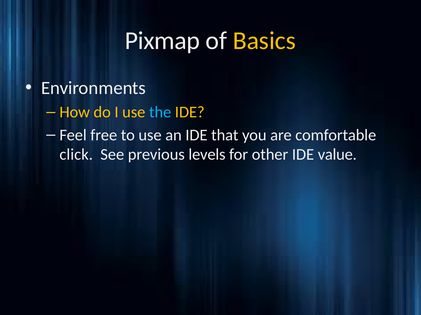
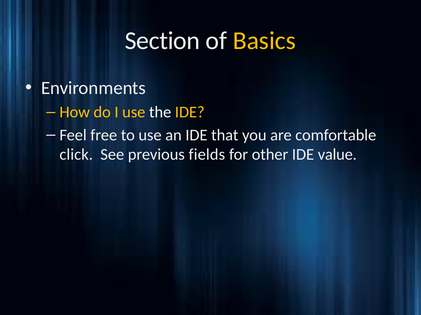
Pixmap: Pixmap -> Section
the colour: light blue -> white
levels: levels -> fields
